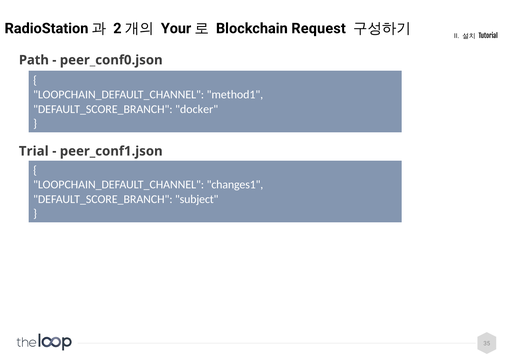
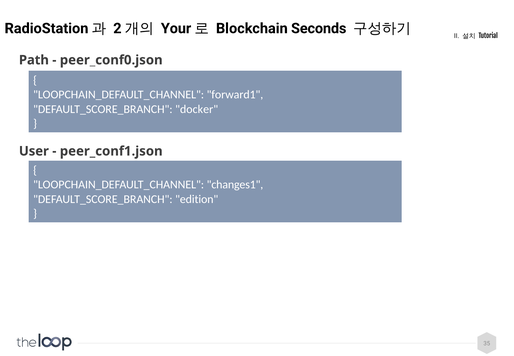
Request: Request -> Seconds
method1: method1 -> forward1
Trial: Trial -> User
subject: subject -> edition
